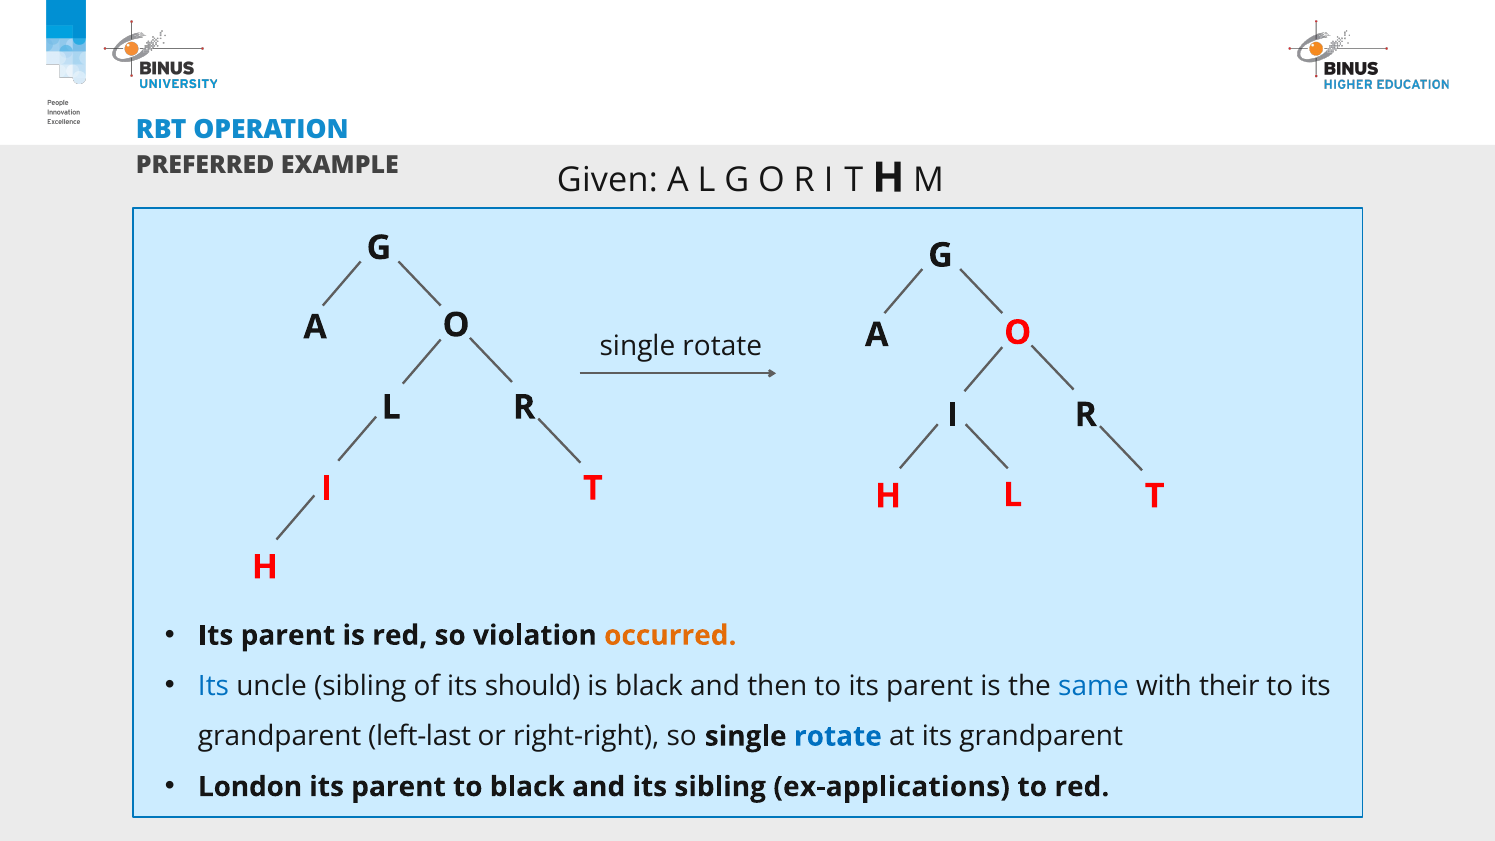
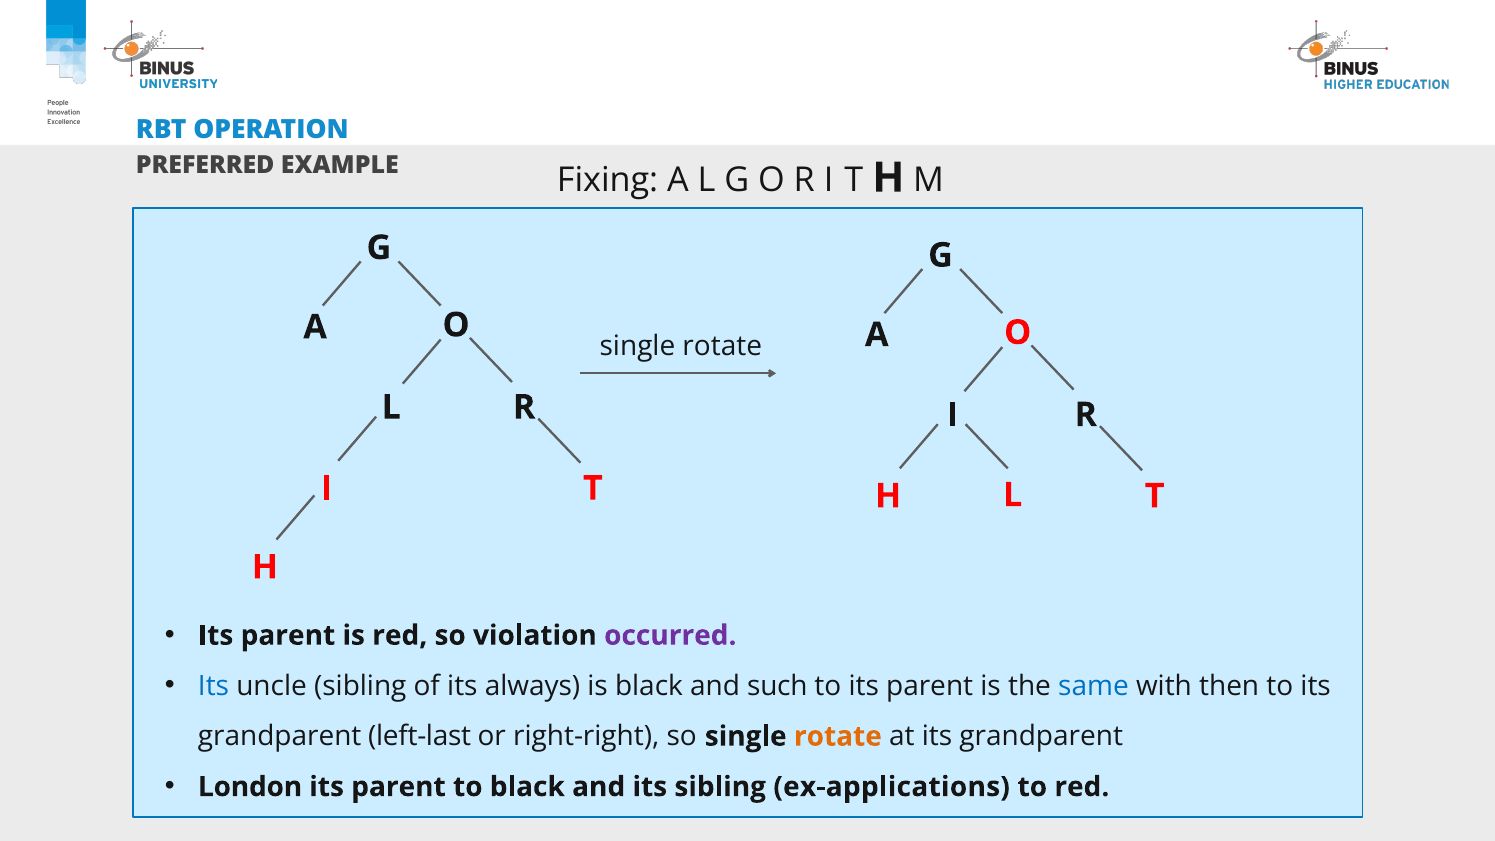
Given: Given -> Fixing
occurred colour: orange -> purple
should: should -> always
then: then -> such
their: their -> then
rotate at (838, 736) colour: blue -> orange
